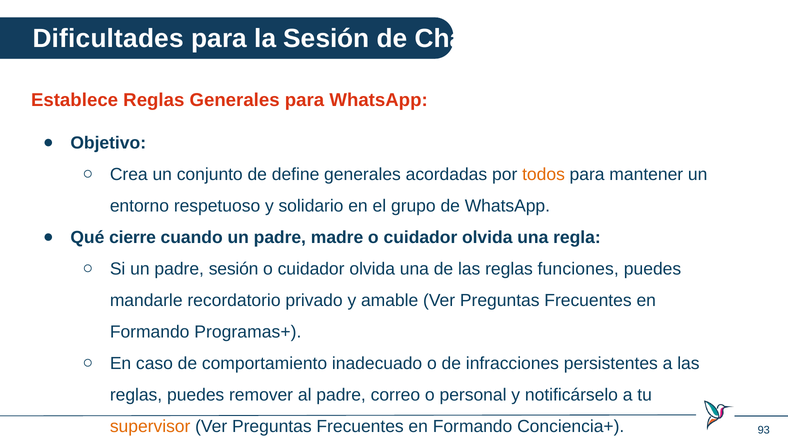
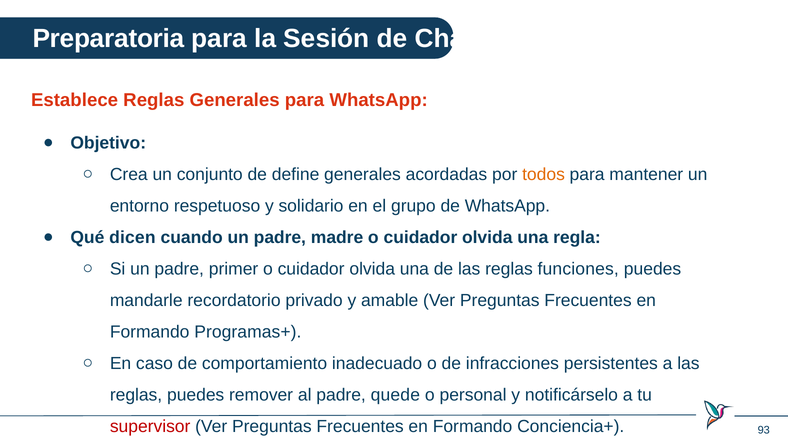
Dificultades: Dificultades -> Preparatoria
cierre: cierre -> dicen
padre sesión: sesión -> primer
correo: correo -> quede
supervisor colour: orange -> red
